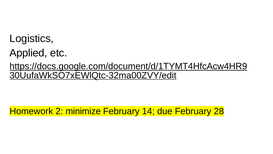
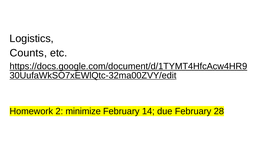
Applied: Applied -> Counts
